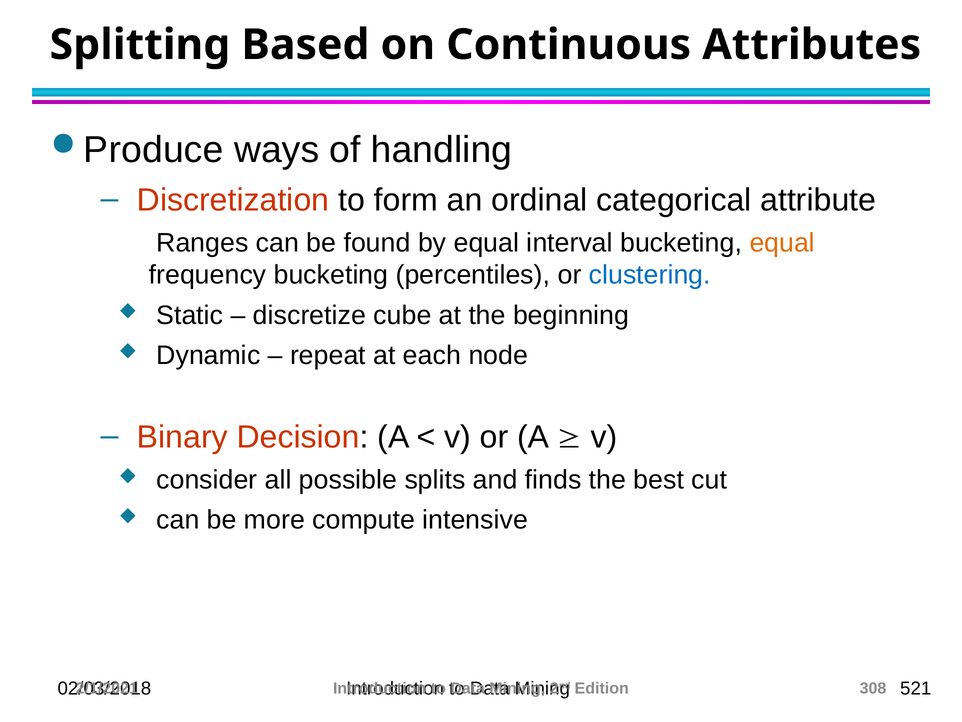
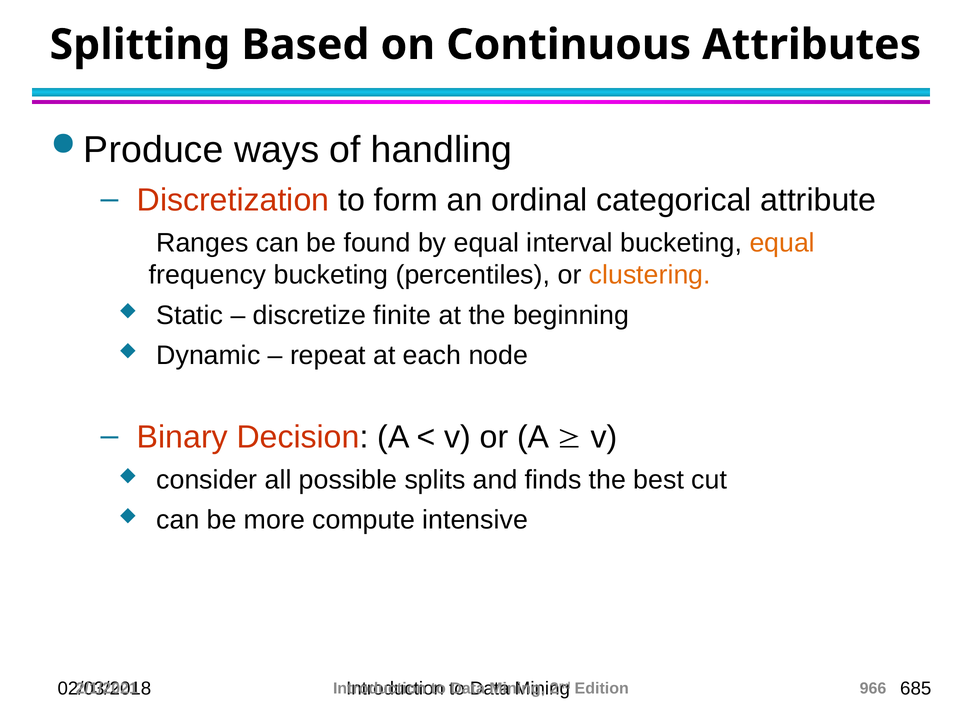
clustering colour: blue -> orange
cube: cube -> finite
521: 521 -> 685
308: 308 -> 966
